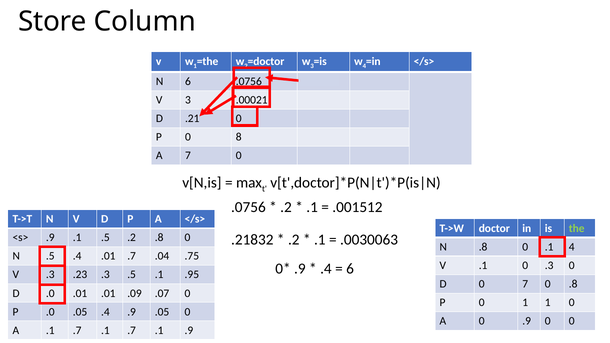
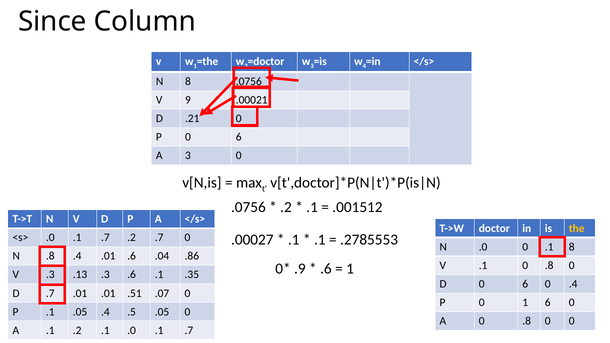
Store: Store -> Since
N 6: 6 -> 8
V 3: 3 -> 9
P 0 8: 8 -> 6
A 7: 7 -> 3
the colour: light green -> yellow
<s> .9: .9 -> .0
.5 at (105, 238): .5 -> .7
.2 .8: .8 -> .7
.21832: .21832 -> .00027
.2 at (294, 240): .2 -> .1
.0030063: .0030063 -> .2785553
N .8: .8 -> .0
.1 4: 4 -> 8
N .5: .5 -> .8
.01 .7: .7 -> .6
.75: .75 -> .86
.1 0 .3: .3 -> .8
.4 at (326, 269): .4 -> .6
6 at (350, 269): 6 -> 1
.23: .23 -> .13
.3 .5: .5 -> .6
.95: .95 -> .35
D 0 7: 7 -> 6
0 .8: .8 -> .4
D .0: .0 -> .7
.09: .09 -> .51
1 1: 1 -> 6
P .0: .0 -> .1
.4 .9: .9 -> .5
A 0 .9: .9 -> .8
A .1 .7: .7 -> .2
.7 at (132, 330): .7 -> .0
.9 at (189, 330): .9 -> .7
